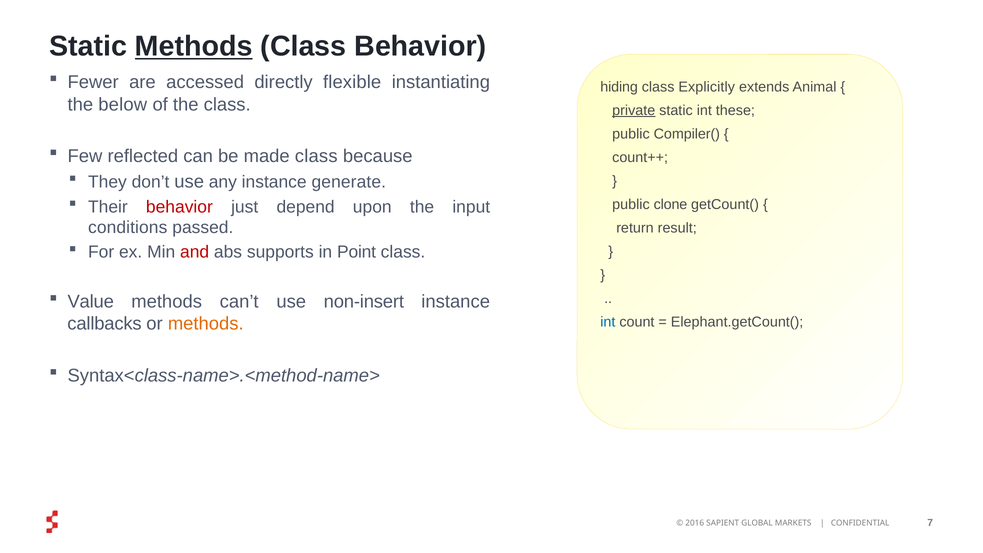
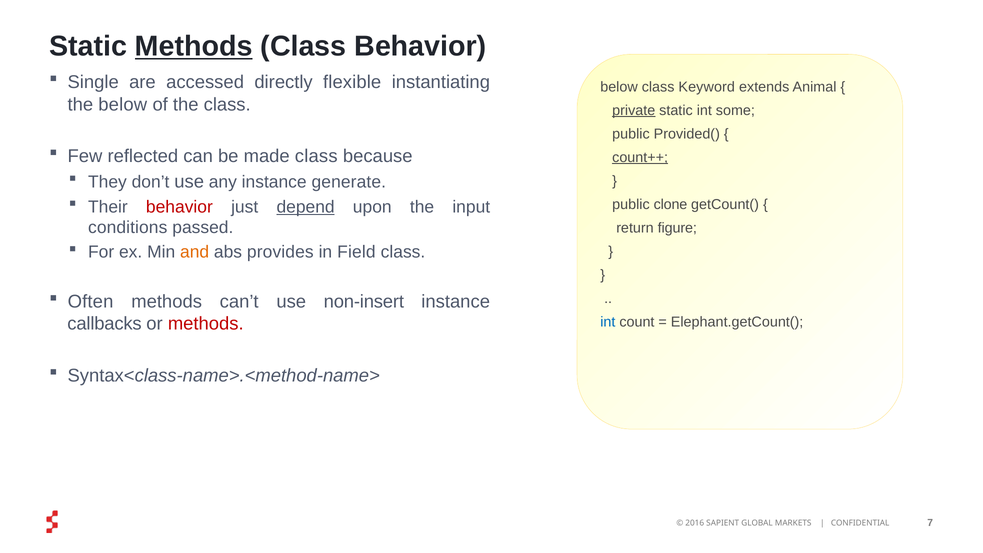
Fewer: Fewer -> Single
hiding at (619, 87): hiding -> below
Explicitly: Explicitly -> Keyword
these: these -> some
Compiler(: Compiler( -> Provided(
count++ underline: none -> present
depend underline: none -> present
result: result -> figure
and colour: red -> orange
supports: supports -> provides
Point: Point -> Field
Value: Value -> Often
methods at (206, 324) colour: orange -> red
